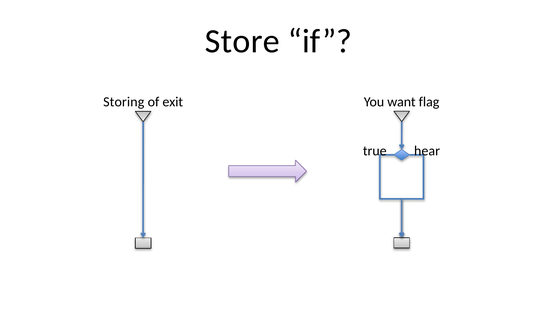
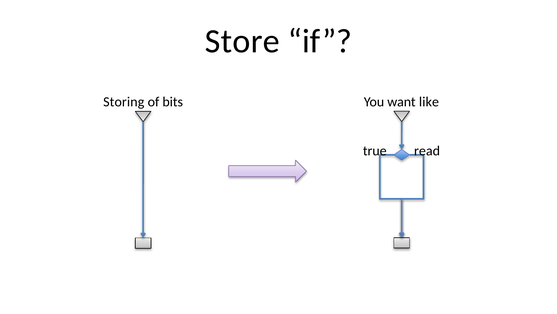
exit: exit -> bits
flag: flag -> like
hear: hear -> read
